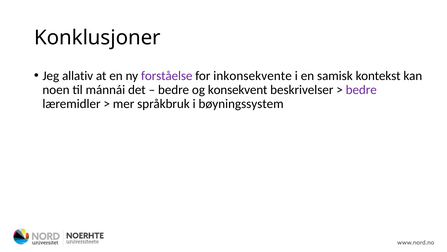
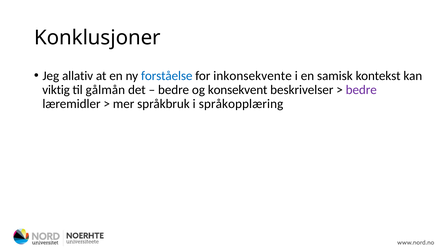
forståelse colour: purple -> blue
noen: noen -> viktig
mánnái: mánnái -> gålmån
bøyningssystem: bøyningssystem -> språkopplæring
